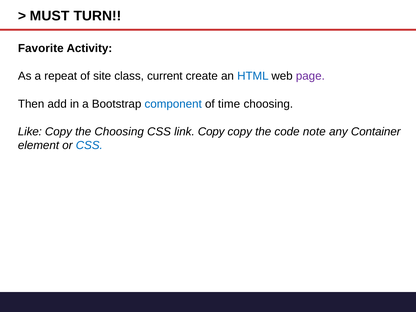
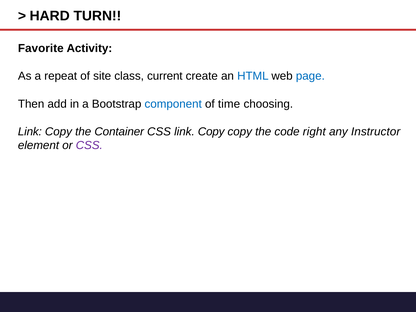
MUST: MUST -> HARD
page colour: purple -> blue
Like at (30, 132): Like -> Link
the Choosing: Choosing -> Container
note: note -> right
Container: Container -> Instructor
CSS at (89, 145) colour: blue -> purple
